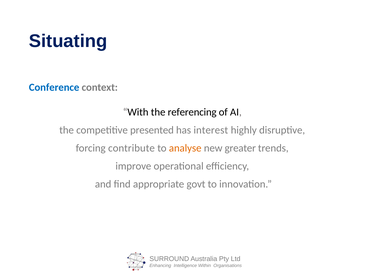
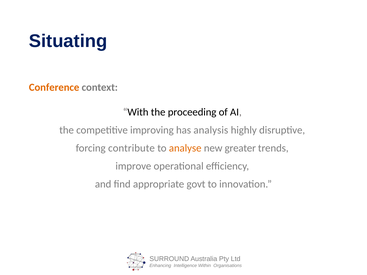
Conference colour: blue -> orange
referencing: referencing -> proceeding
presented: presented -> improving
interest: interest -> analysis
